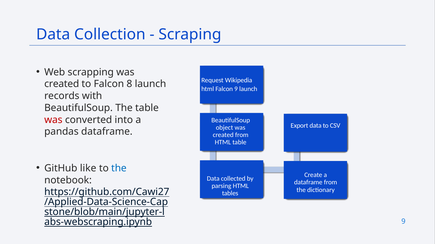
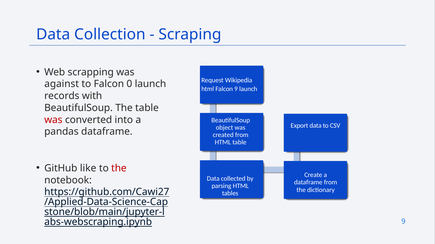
created at (62, 84): created -> against
8: 8 -> 0
the at (119, 169) colour: blue -> red
